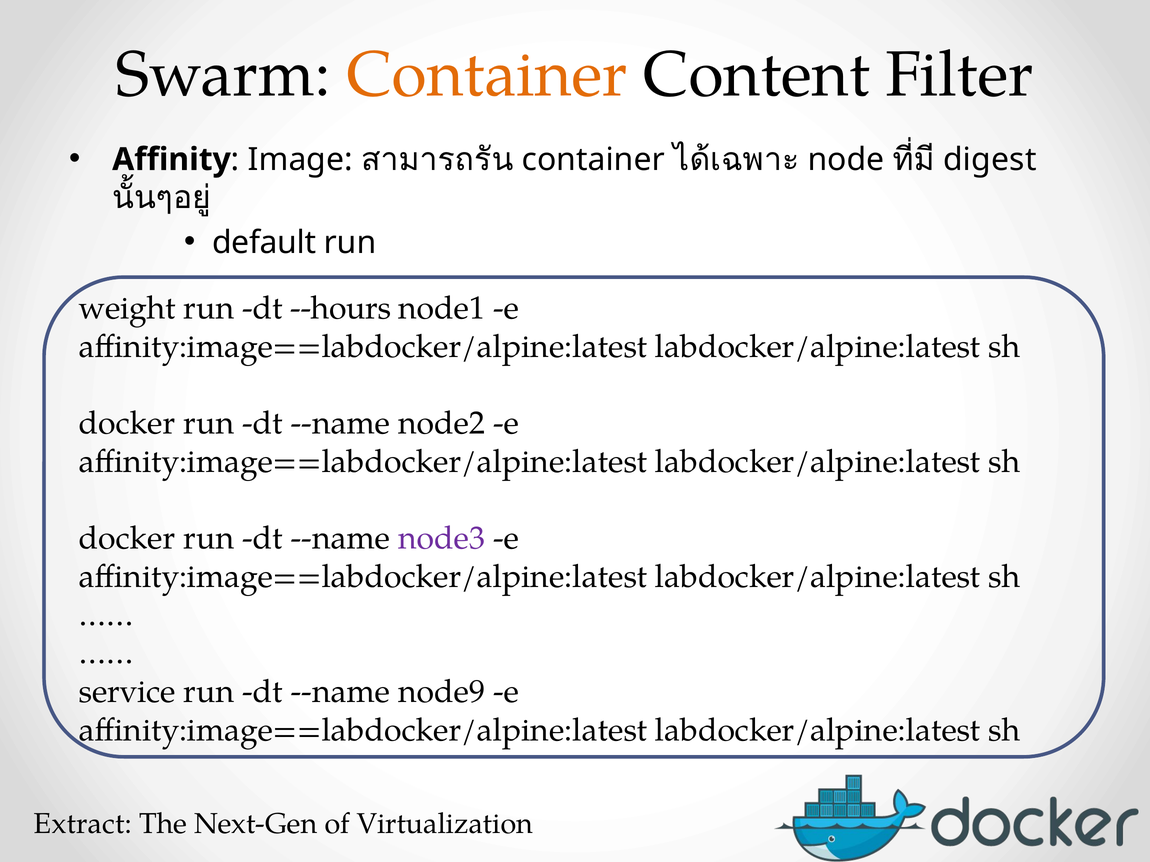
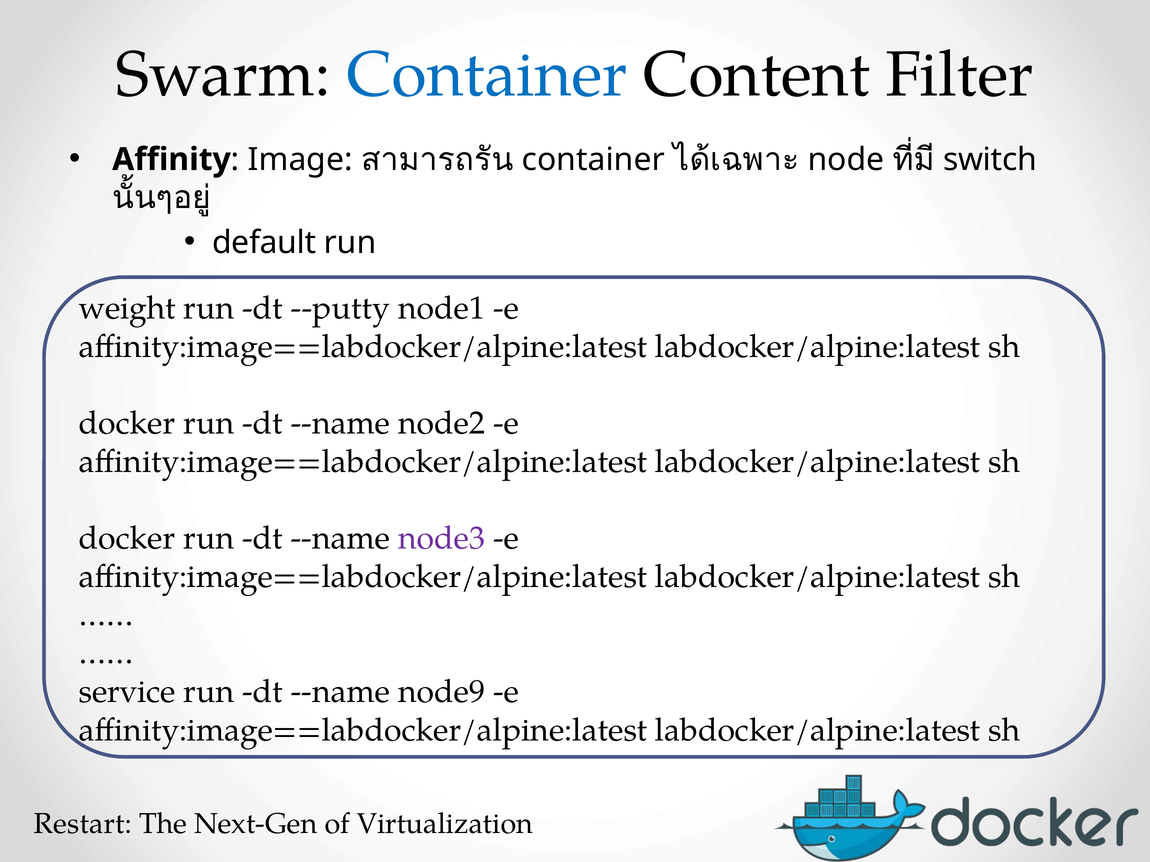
Container at (487, 75) colour: orange -> blue
digest: digest -> switch
--hours: --hours -> --putty
Extract: Extract -> Restart
